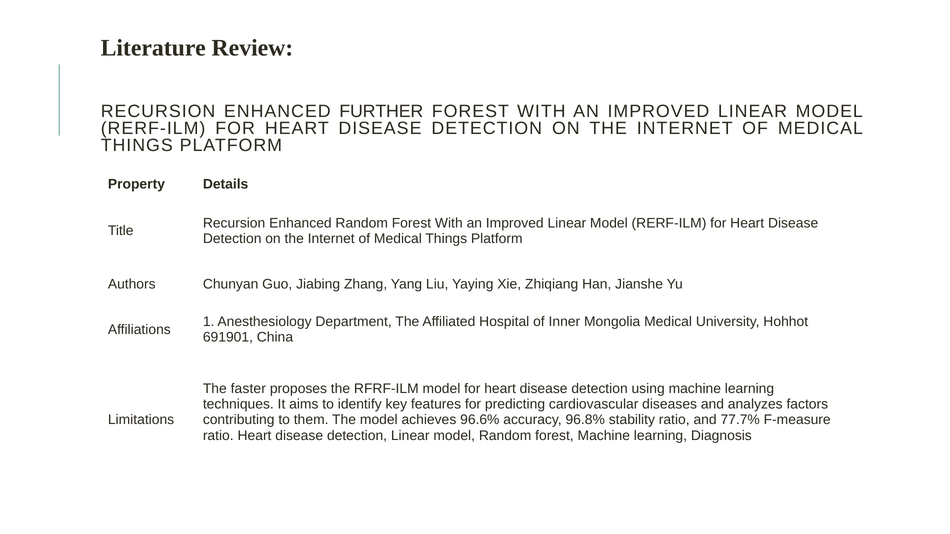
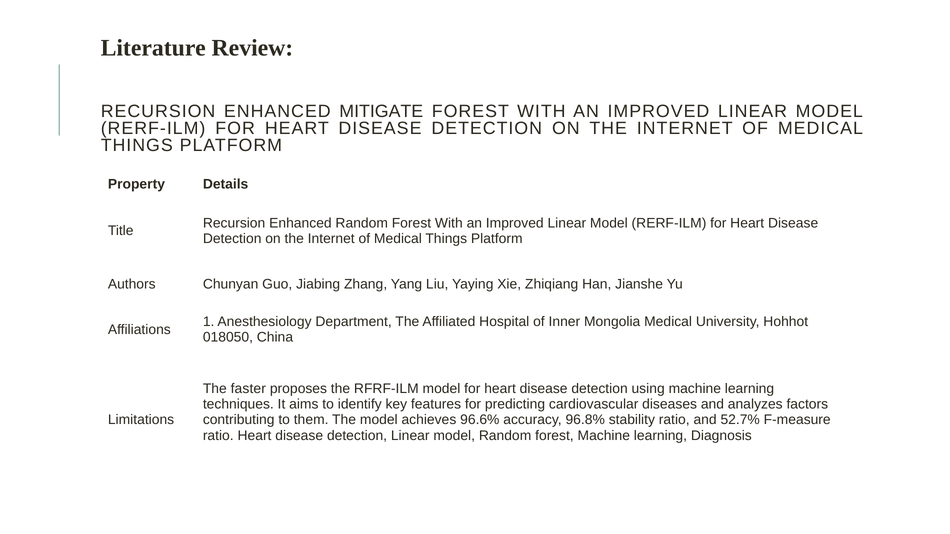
FURTHER: FURTHER -> MITIGATE
691901: 691901 -> 018050
77.7%: 77.7% -> 52.7%
